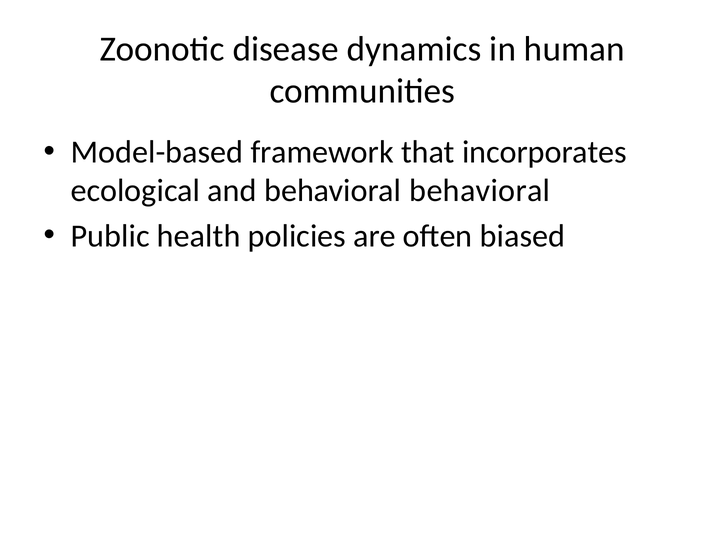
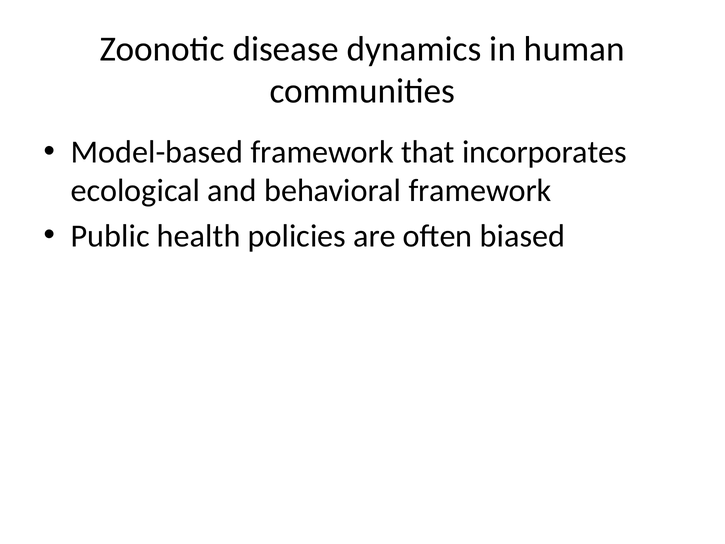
behavioral behavioral: behavioral -> framework
